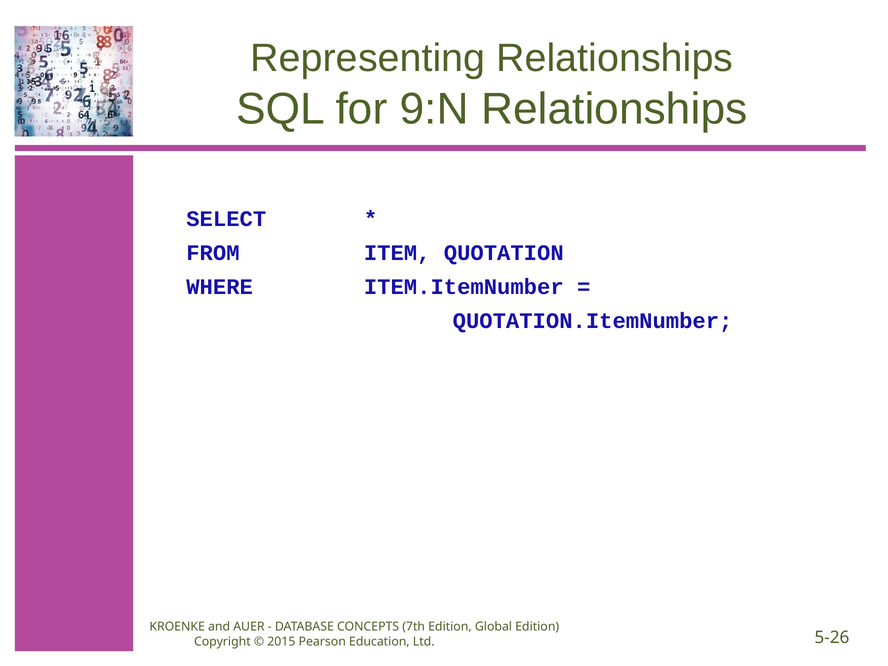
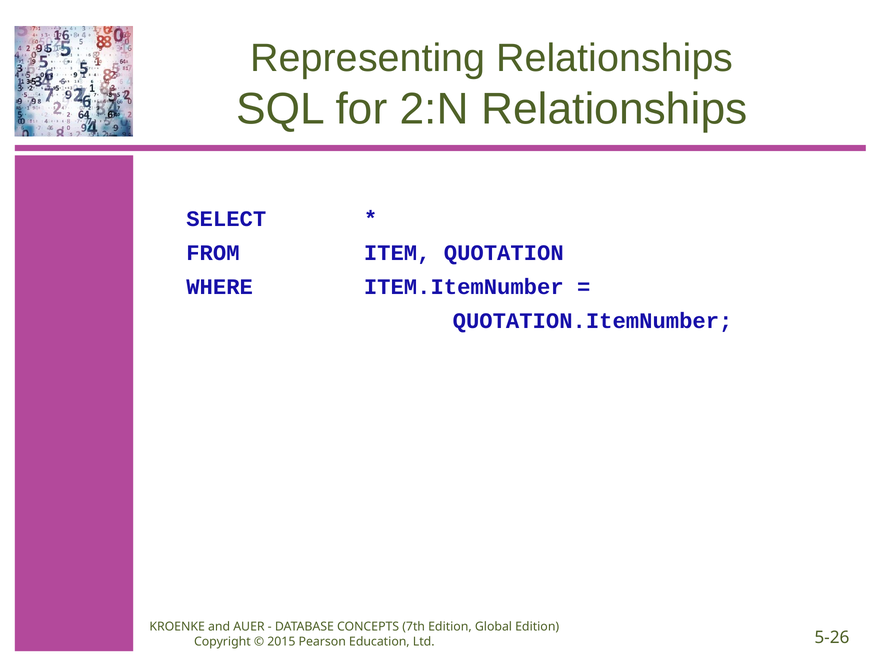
9:N: 9:N -> 2:N
